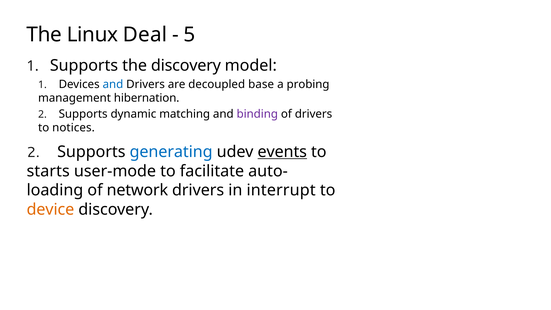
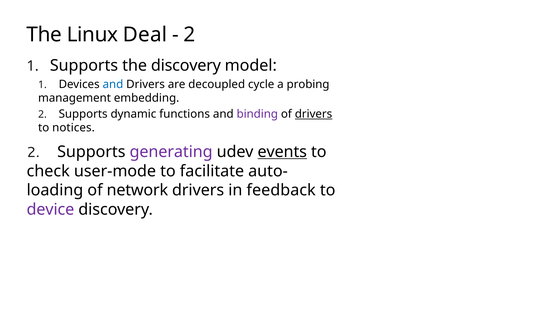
5 at (190, 35): 5 -> 2
base: base -> cycle
hibernation: hibernation -> embedding
matching: matching -> functions
drivers at (314, 114) underline: none -> present
generating colour: blue -> purple
starts: starts -> check
interrupt: interrupt -> feedback
device colour: orange -> purple
